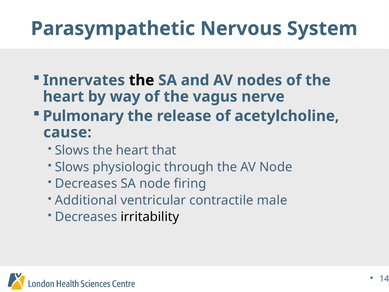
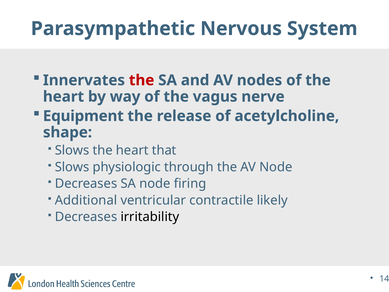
the at (142, 80) colour: black -> red
Pulmonary: Pulmonary -> Equipment
cause: cause -> shape
male: male -> likely
